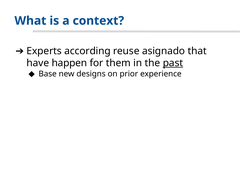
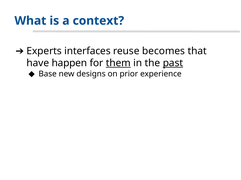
according: according -> interfaces
asignado: asignado -> becomes
them underline: none -> present
